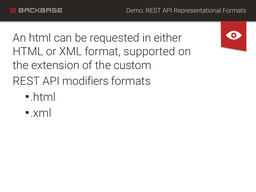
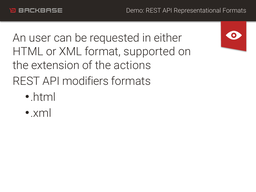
An html: html -> user
custom: custom -> actions
